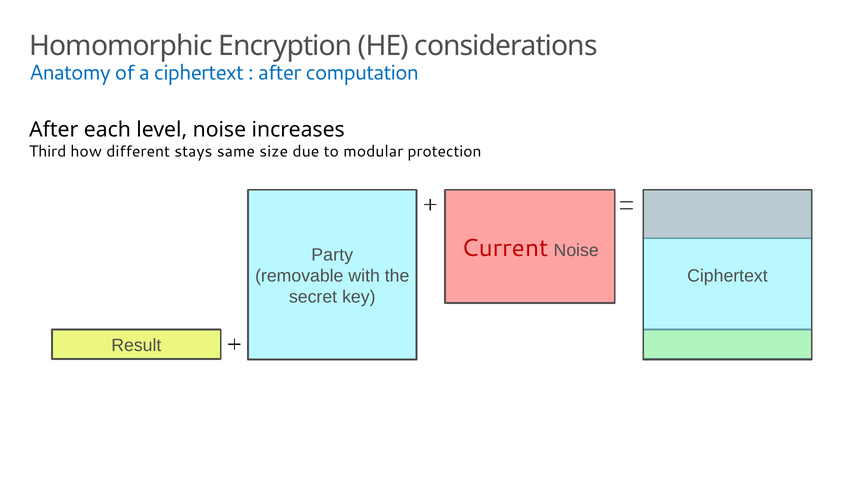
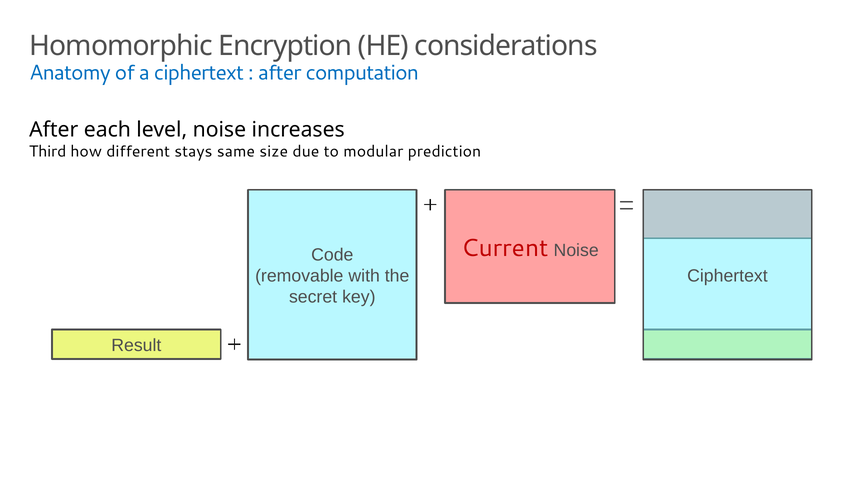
protection: protection -> prediction
Party: Party -> Code
